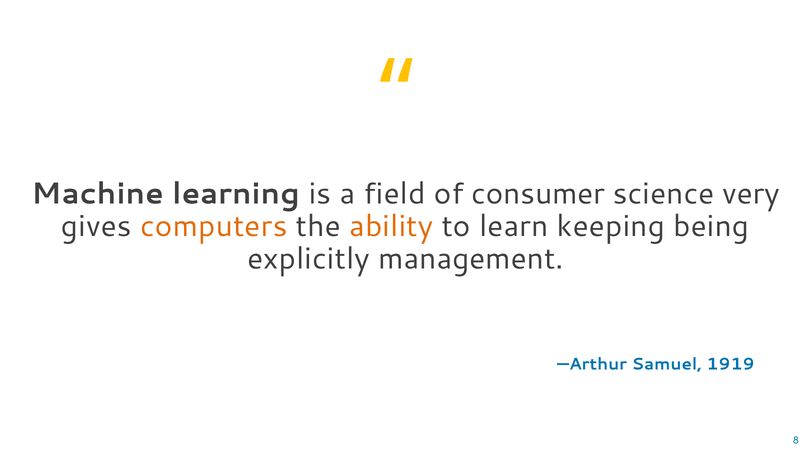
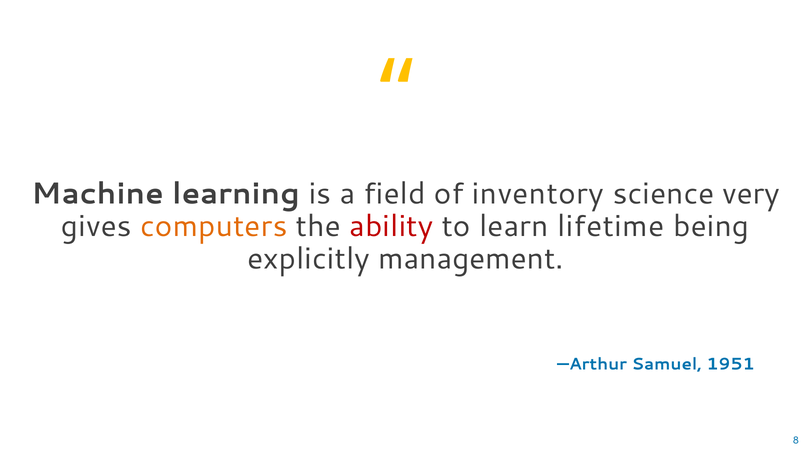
consumer: consumer -> inventory
ability colour: orange -> red
keeping: keeping -> lifetime
1919: 1919 -> 1951
